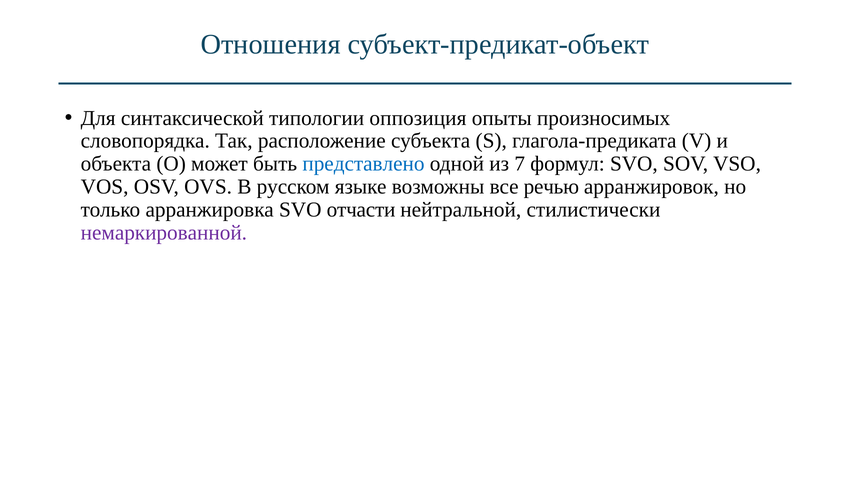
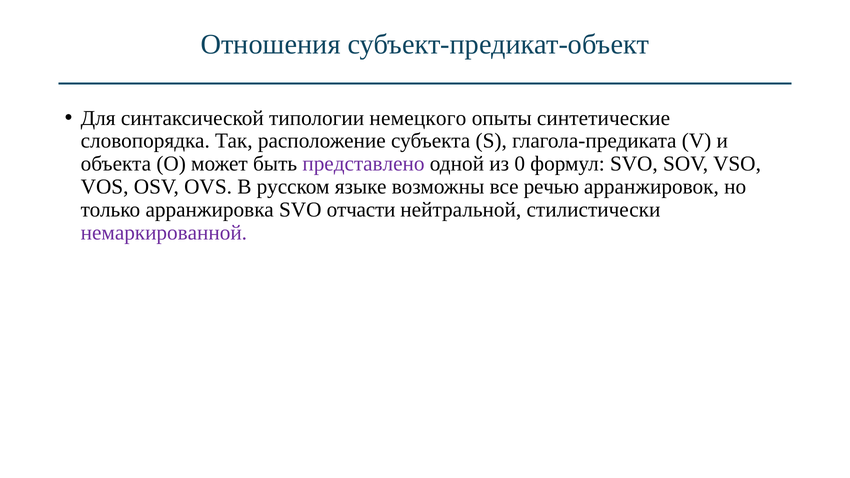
оппозиция: оппозиция -> немецкого
произносимых: произносимых -> синтетические
представлено colour: blue -> purple
7: 7 -> 0
